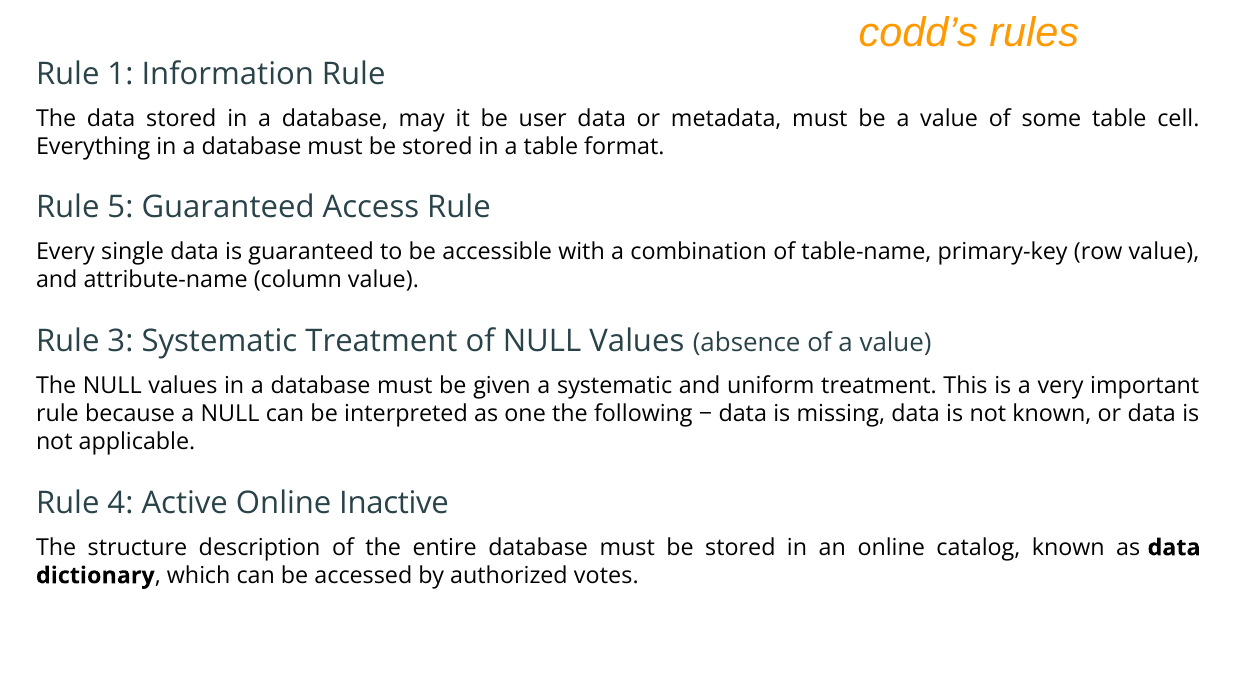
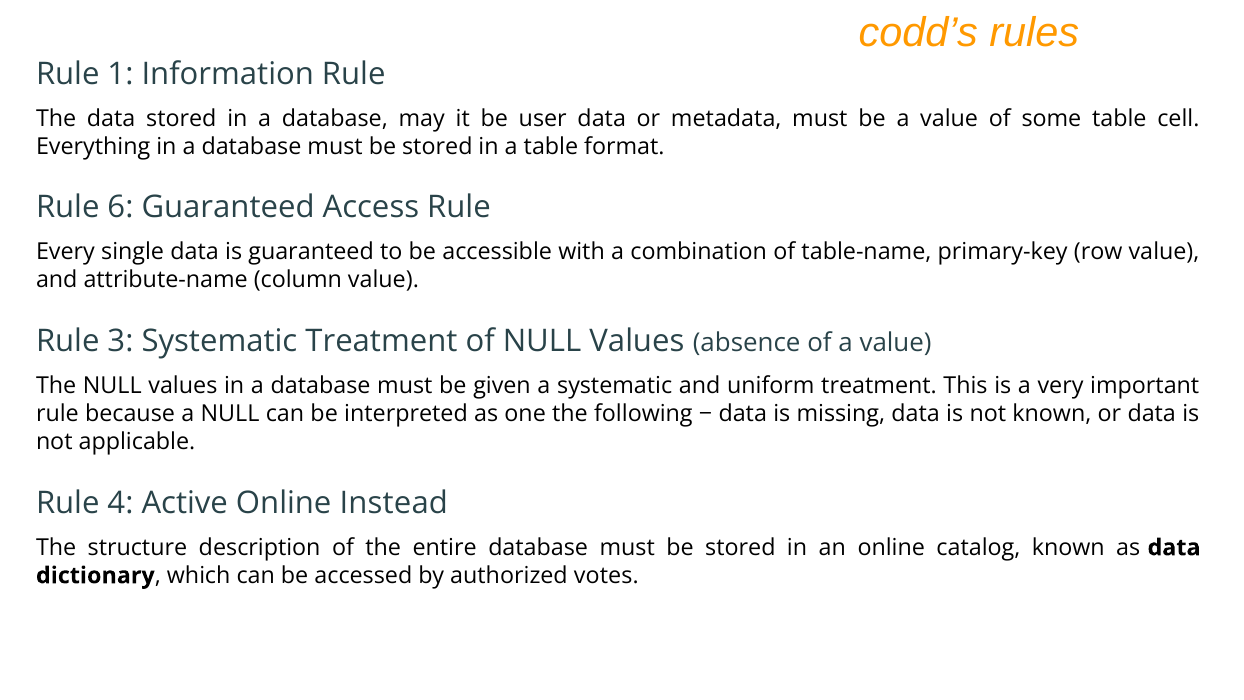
5: 5 -> 6
Inactive: Inactive -> Instead
